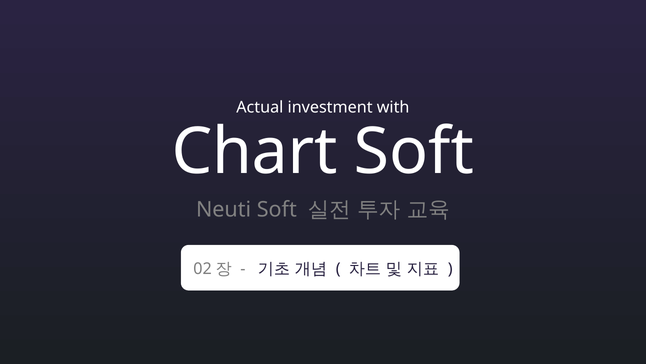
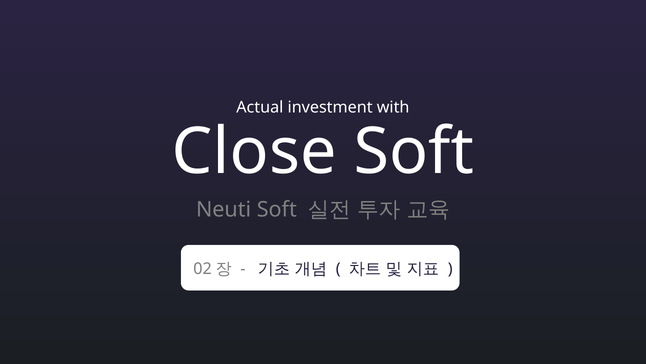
Chart: Chart -> Close
